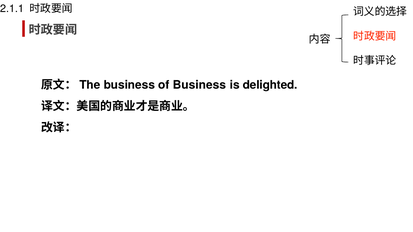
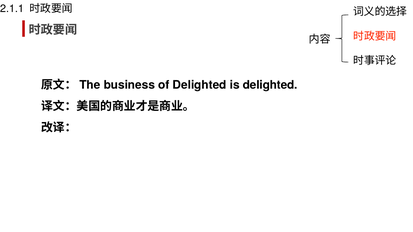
of Business: Business -> Delighted
